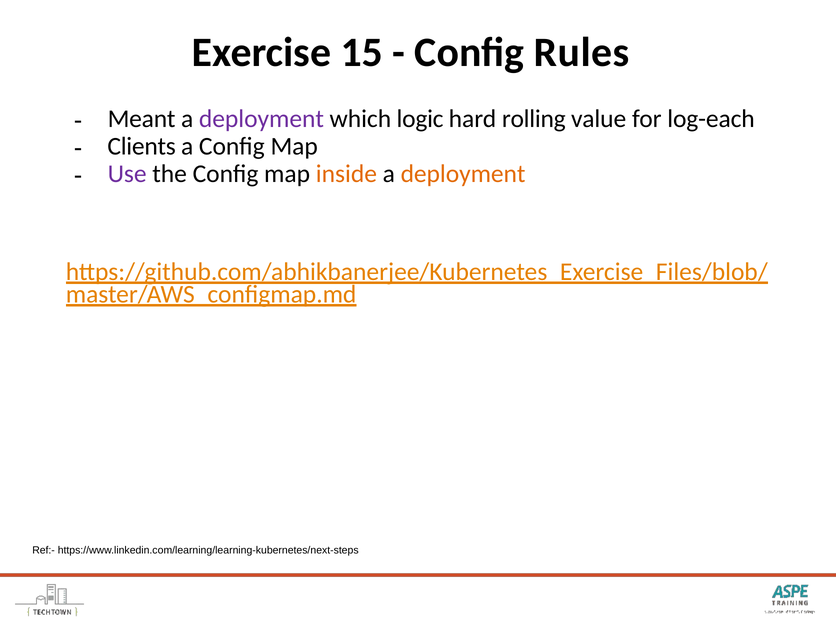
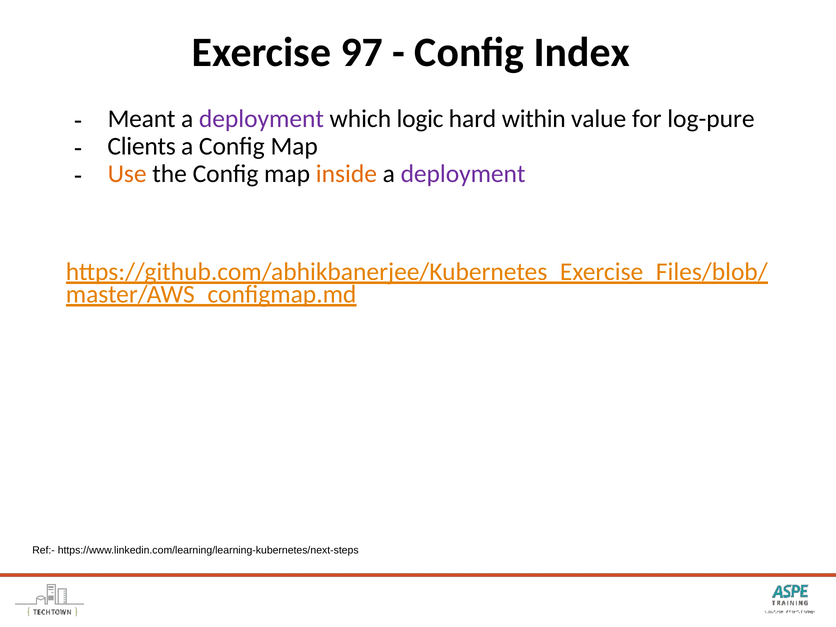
15: 15 -> 97
Rules: Rules -> Index
rolling: rolling -> within
log-each: log-each -> log-pure
Use colour: purple -> orange
deployment at (463, 174) colour: orange -> purple
